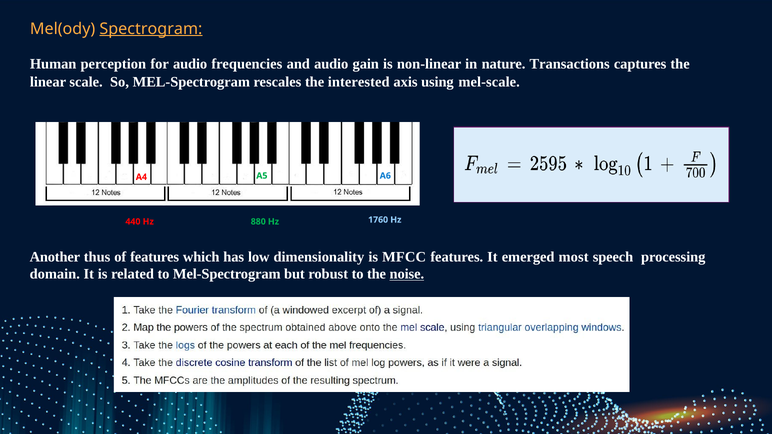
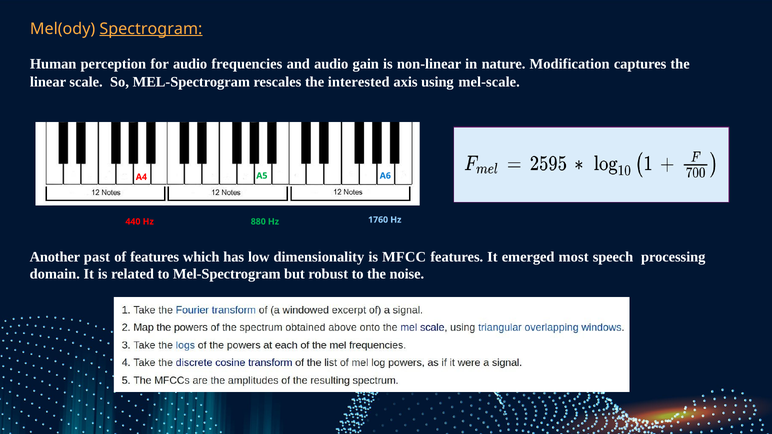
Transactions: Transactions -> Modification
thus: thus -> past
noise underline: present -> none
